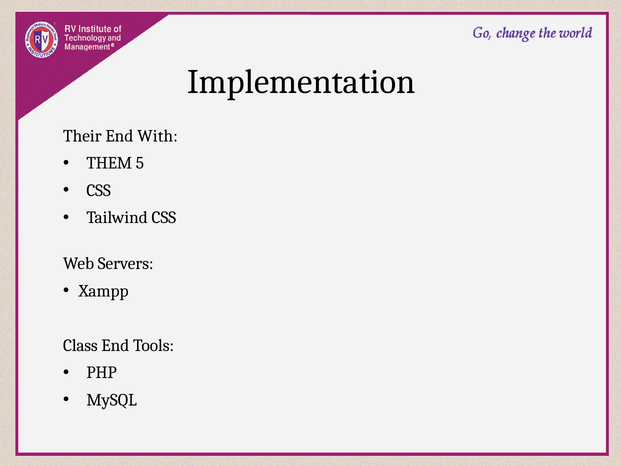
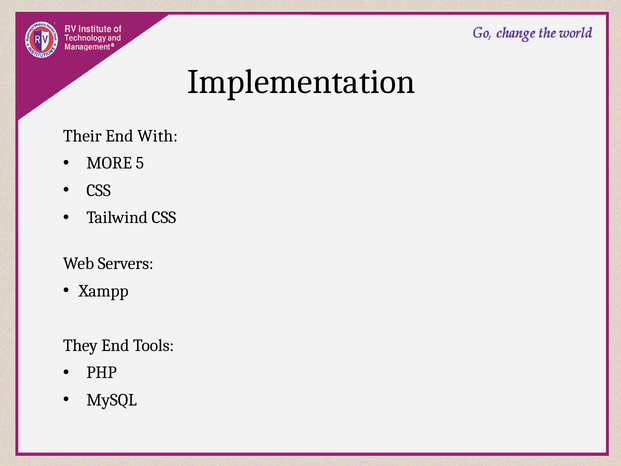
THEM: THEM -> MORE
Class: Class -> They
